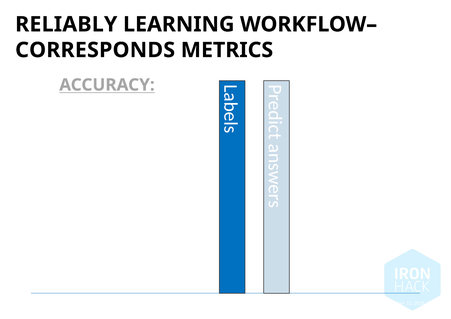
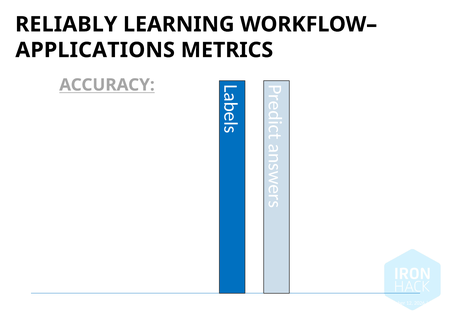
CORRESPONDS: CORRESPONDS -> APPLICATIONS
